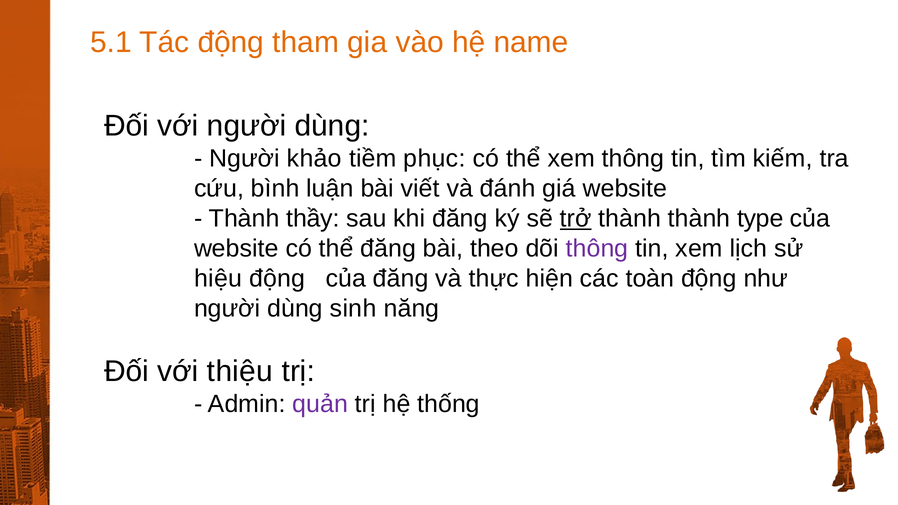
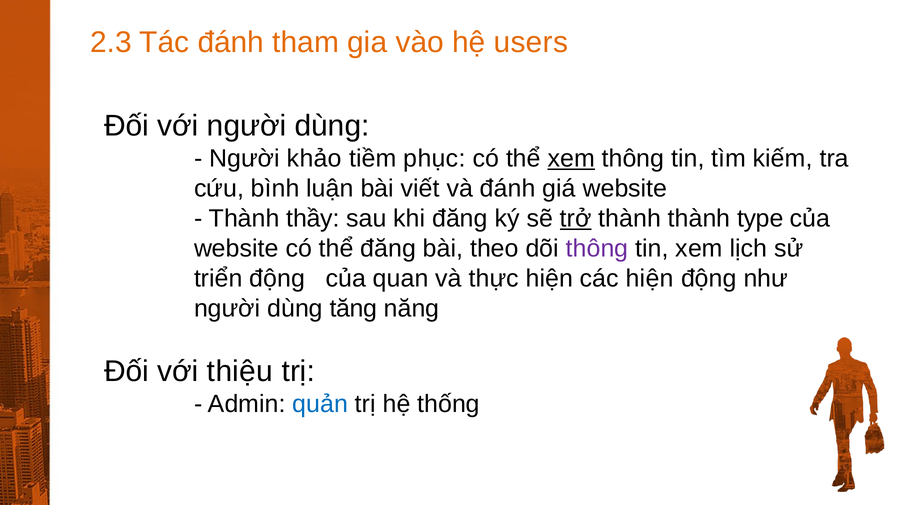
5.1: 5.1 -> 2.3
Tác động: động -> đánh
name: name -> users
xem at (571, 159) underline: none -> present
hiệu: hiệu -> triển
của đăng: đăng -> quan
các toàn: toàn -> hiện
sinh: sinh -> tăng
quản colour: purple -> blue
